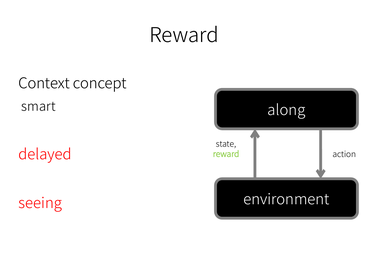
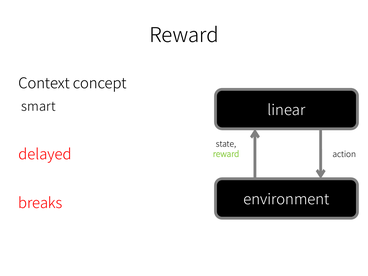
along: along -> linear
seeing: seeing -> breaks
